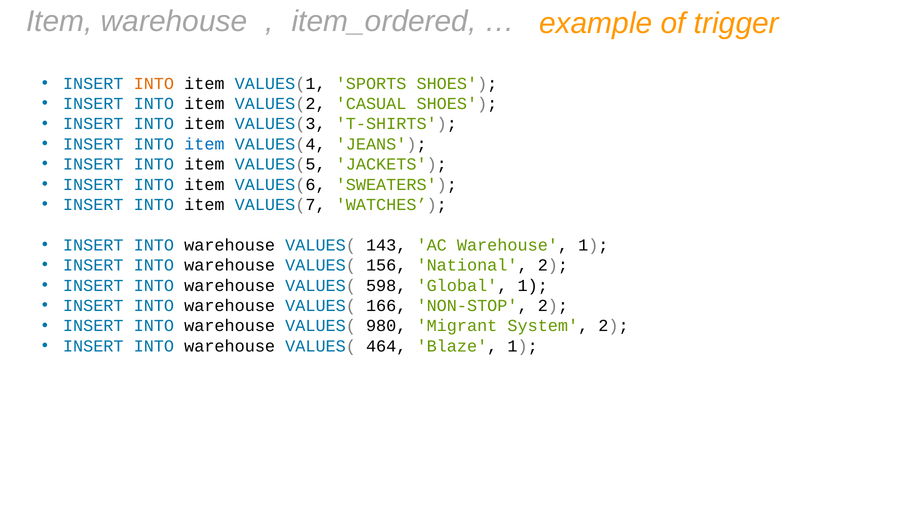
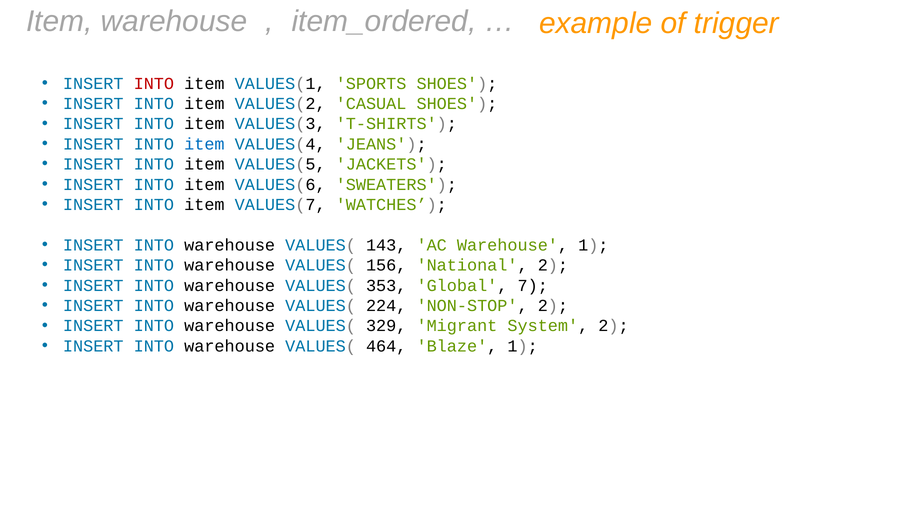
INTO at (154, 84) colour: orange -> red
598: 598 -> 353
Global 1: 1 -> 7
166: 166 -> 224
980: 980 -> 329
